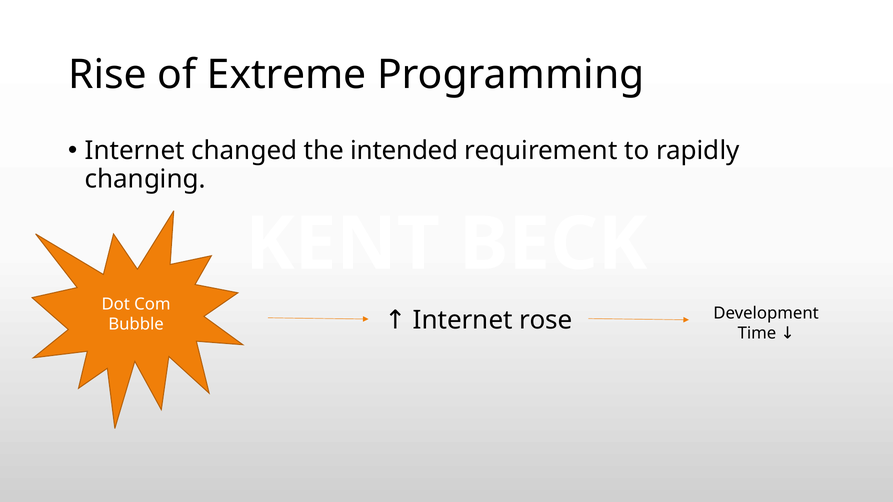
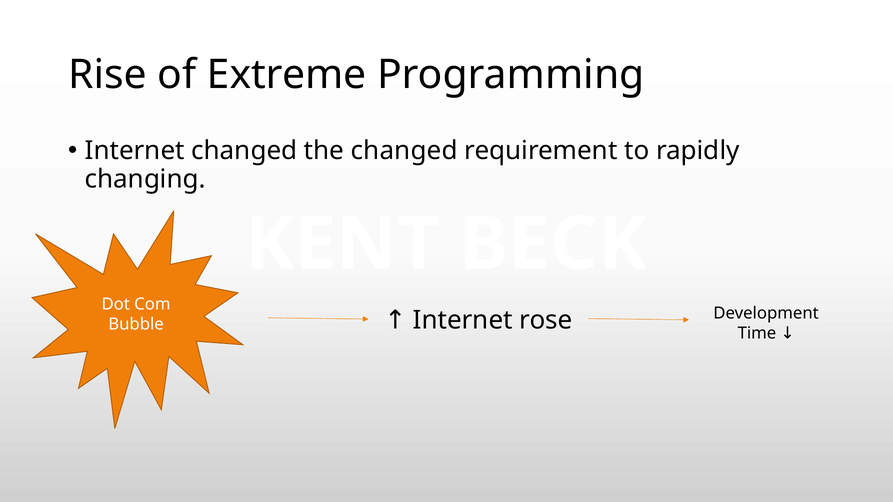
the intended: intended -> changed
